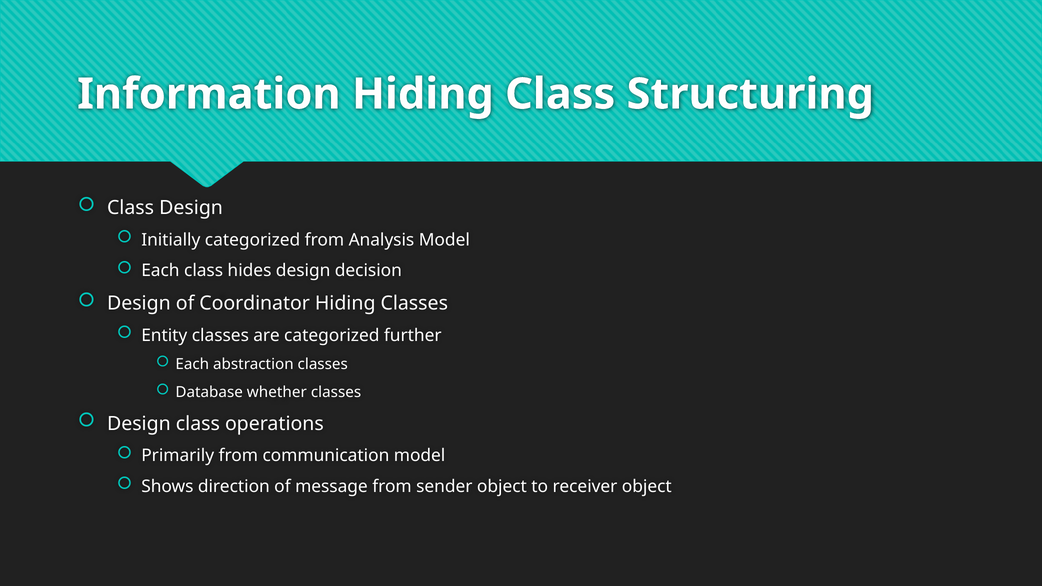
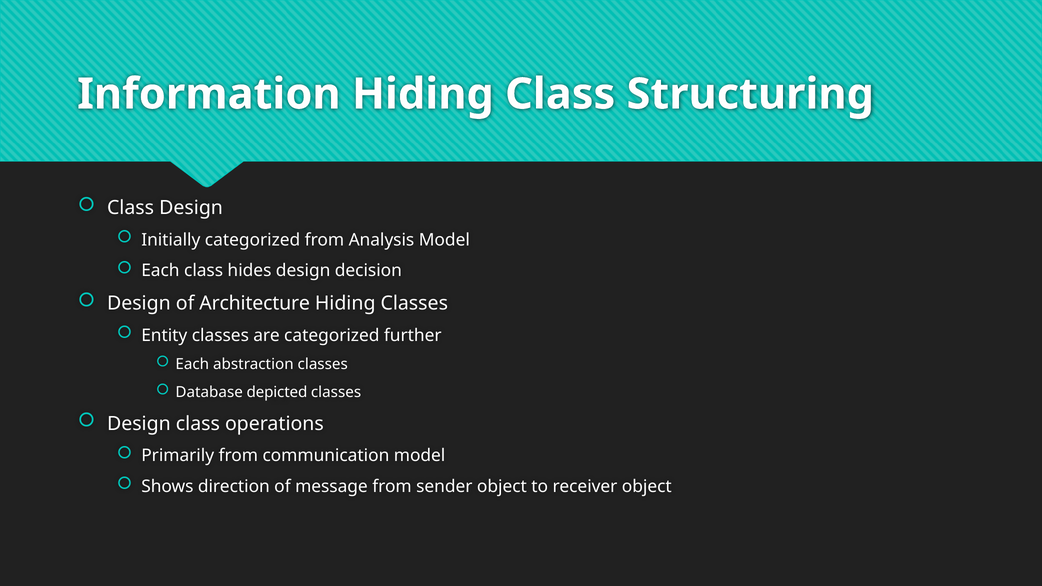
Coordinator: Coordinator -> Architecture
whether: whether -> depicted
